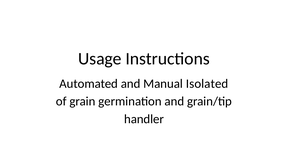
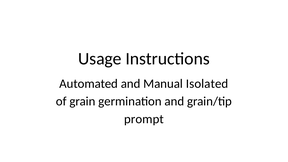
handler: handler -> prompt
